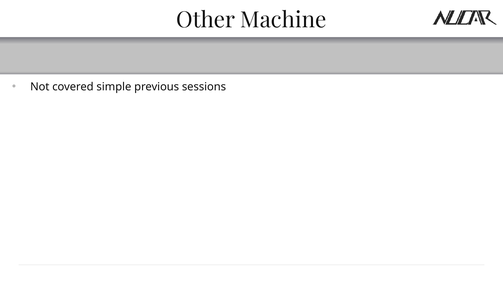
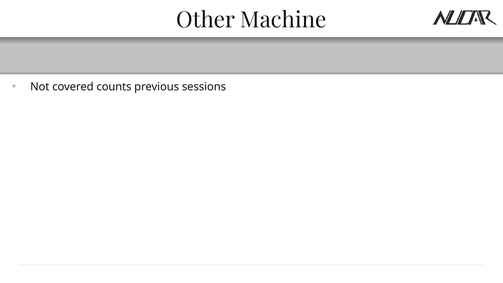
simple: simple -> counts
